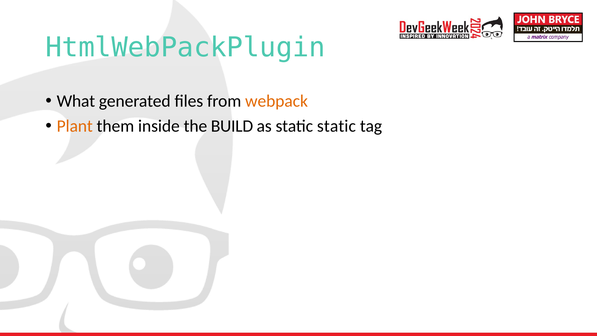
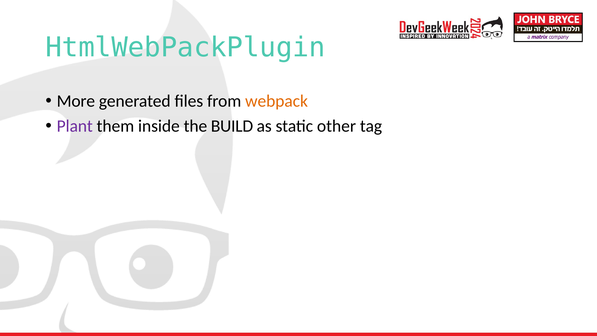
What: What -> More
Plant colour: orange -> purple
static static: static -> other
